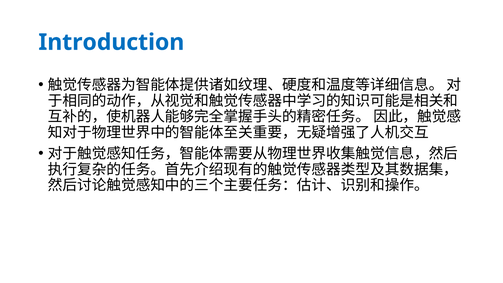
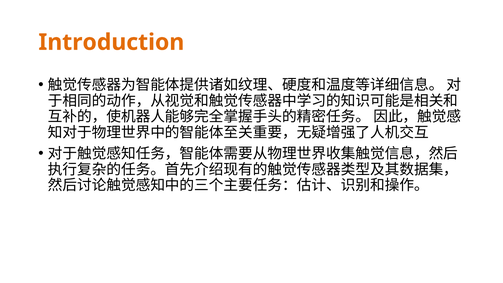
Introduction colour: blue -> orange
